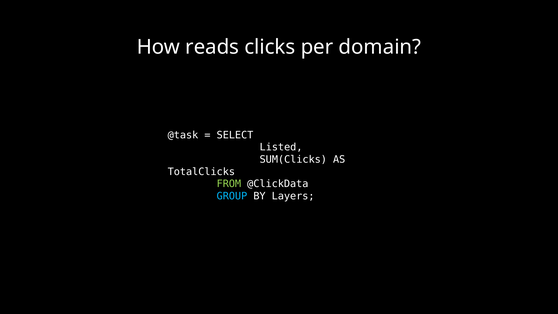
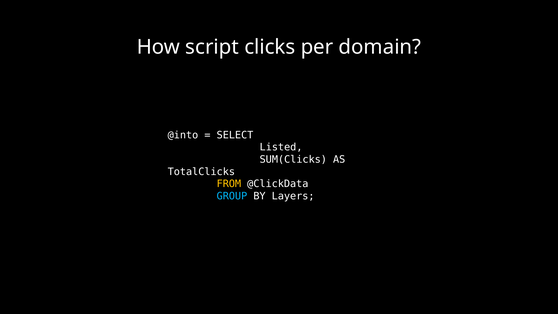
reads: reads -> script
@task: @task -> @into
FROM colour: light green -> yellow
